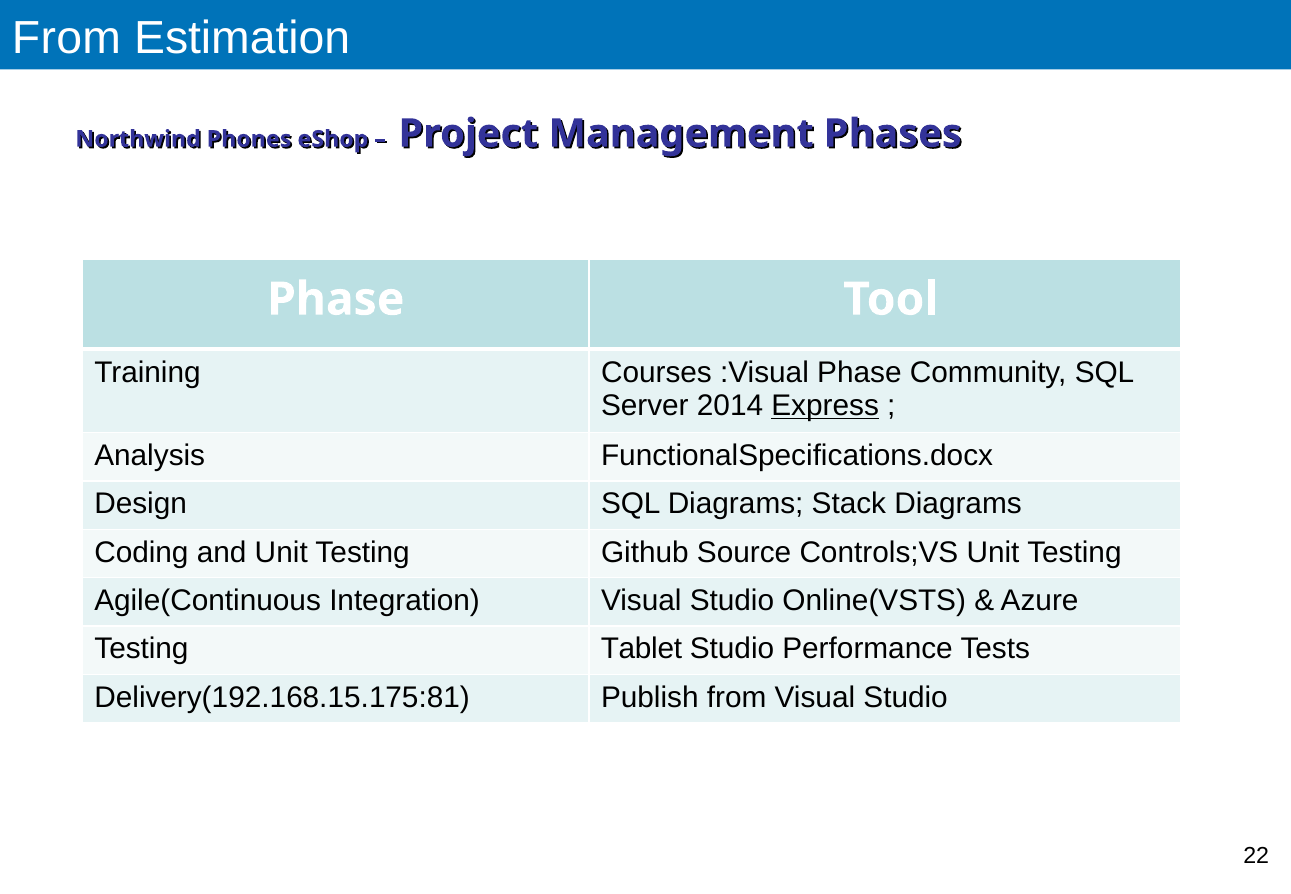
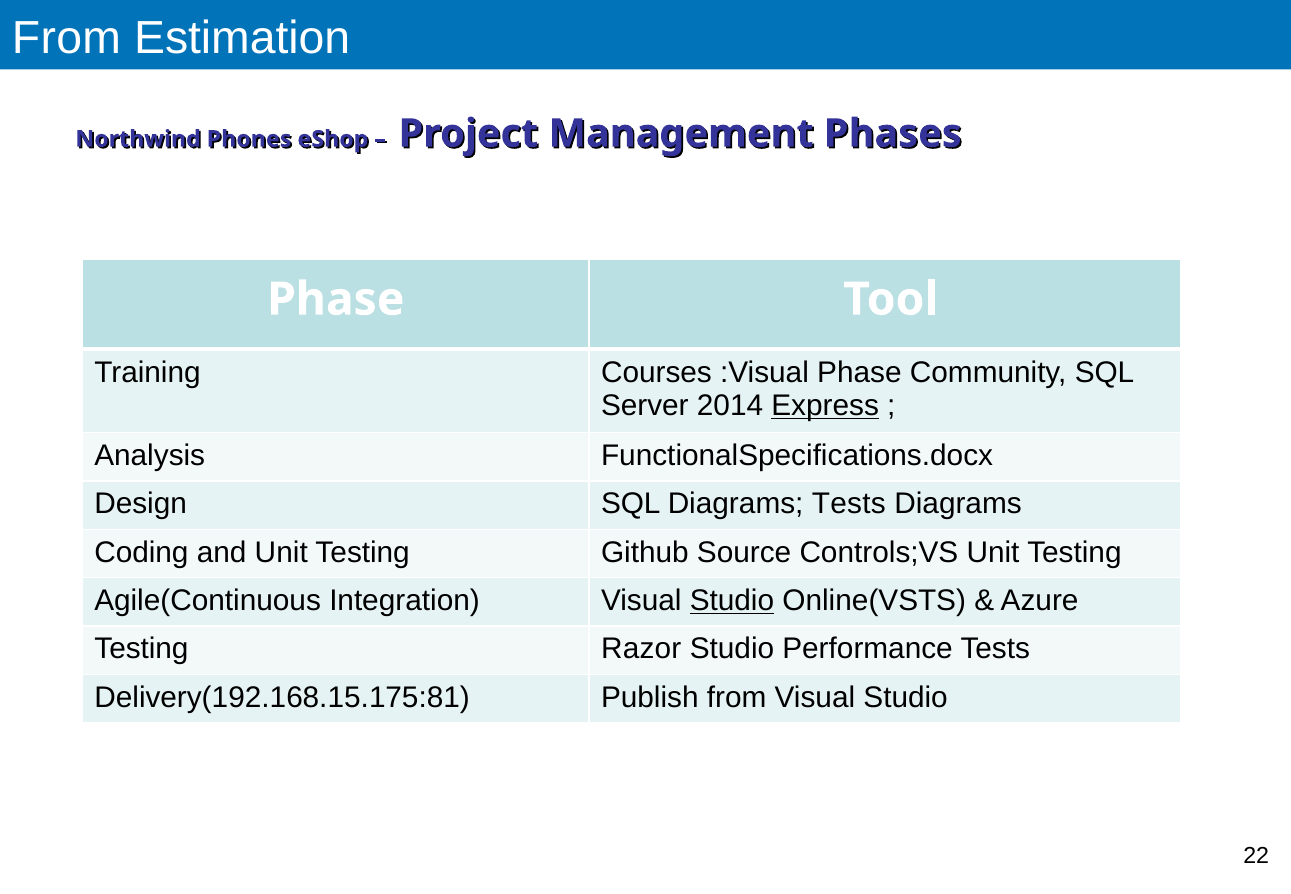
Diagrams Stack: Stack -> Tests
Studio at (732, 601) underline: none -> present
Tablet: Tablet -> Razor
